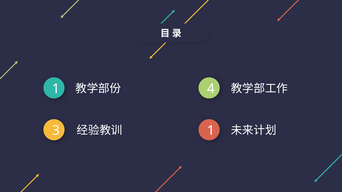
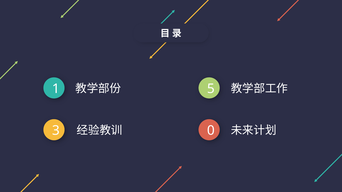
4: 4 -> 5
1 at (211, 131): 1 -> 0
